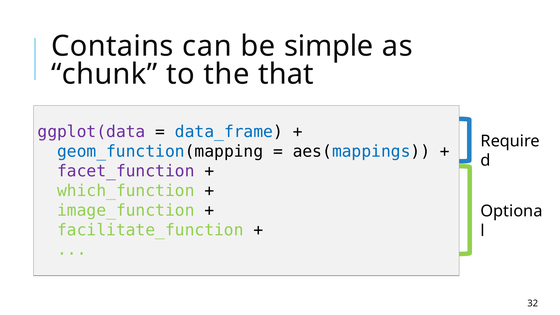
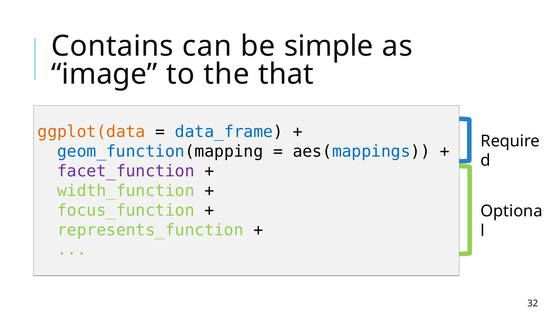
chunk: chunk -> image
ggplot(data colour: purple -> orange
which_function: which_function -> width_function
image_function: image_function -> focus_function
facilitate_function: facilitate_function -> represents_function
